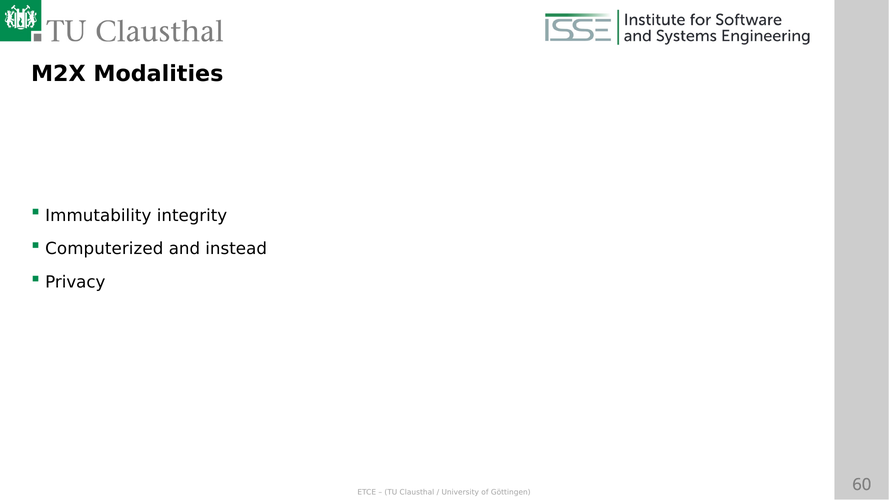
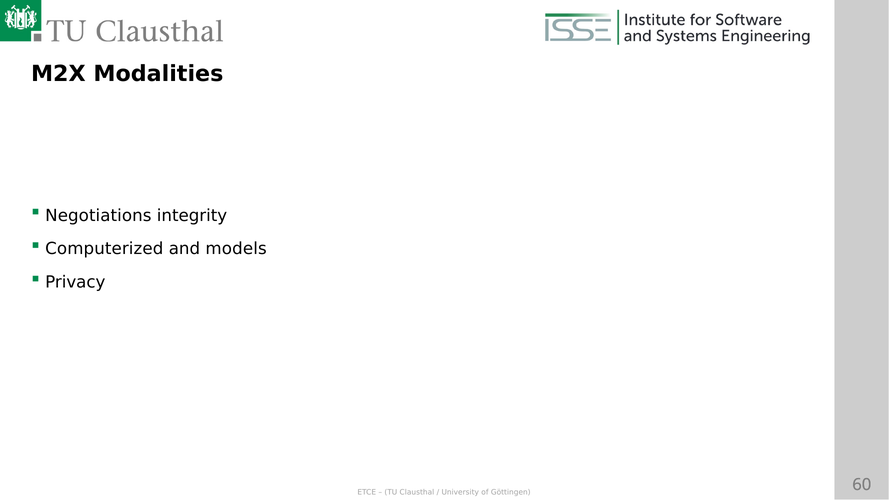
Immutability: Immutability -> Negotiations
instead: instead -> models
